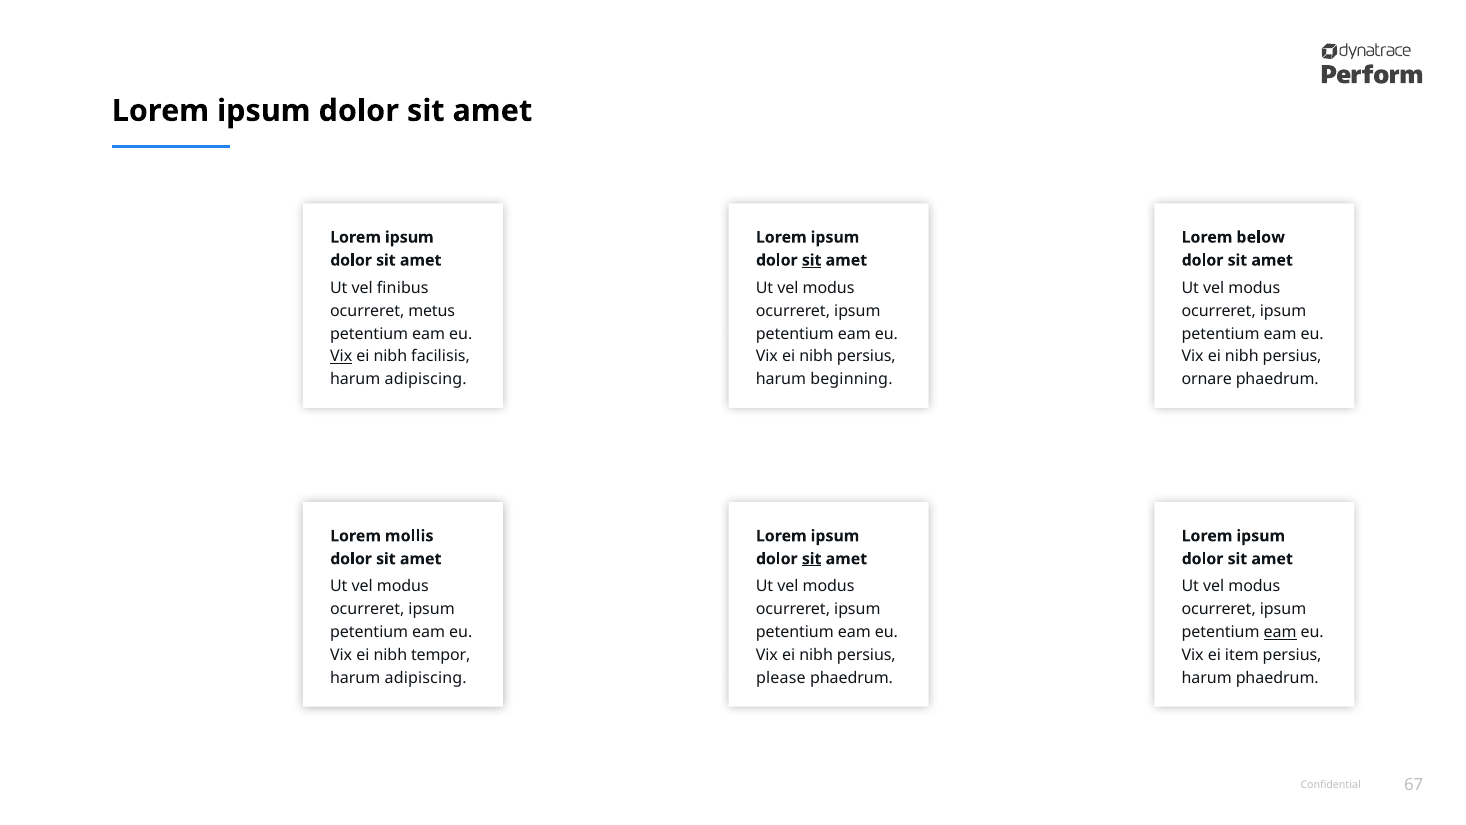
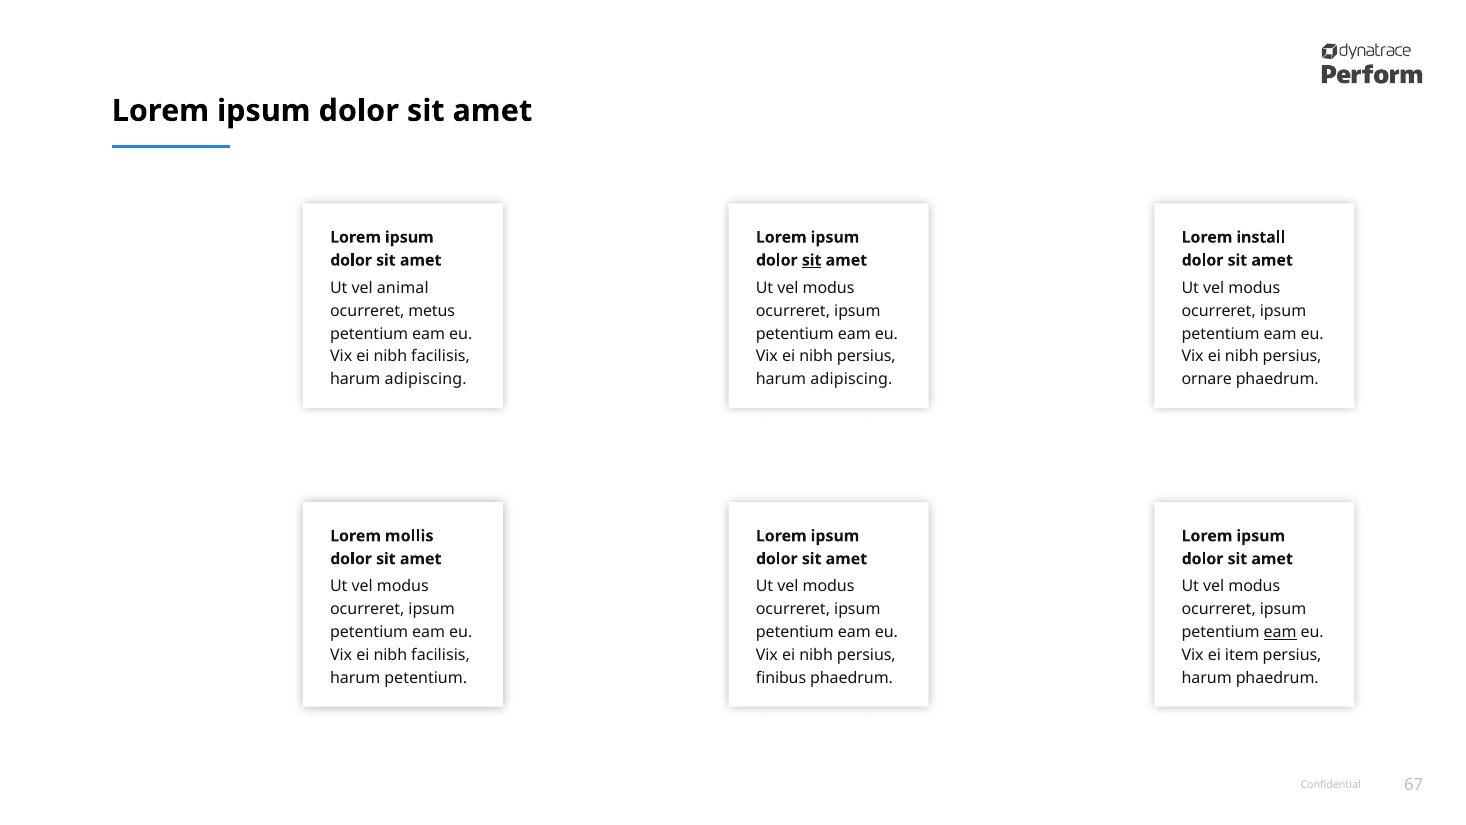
below: below -> install
finibus: finibus -> animal
Vix at (341, 357) underline: present -> none
beginning at (851, 379): beginning -> adipiscing
sit at (812, 559) underline: present -> none
tempor at (441, 655): tempor -> facilisis
adipiscing at (426, 678): adipiscing -> petentium
please: please -> finibus
